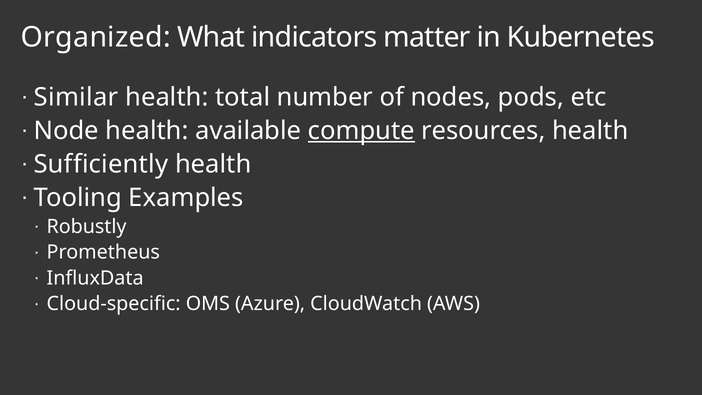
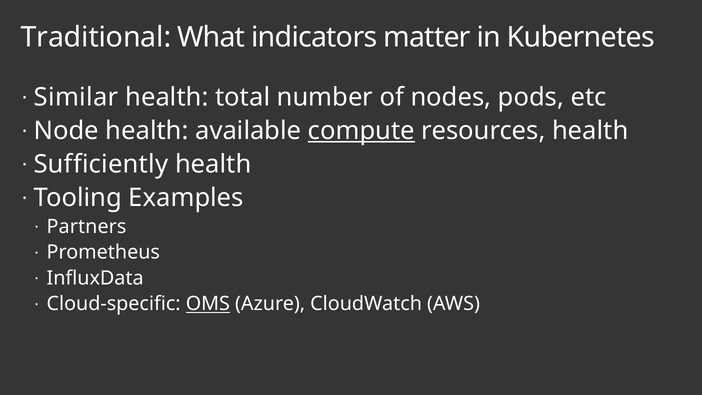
Organized: Organized -> Traditional
Robustly: Robustly -> Partners
OMS underline: none -> present
